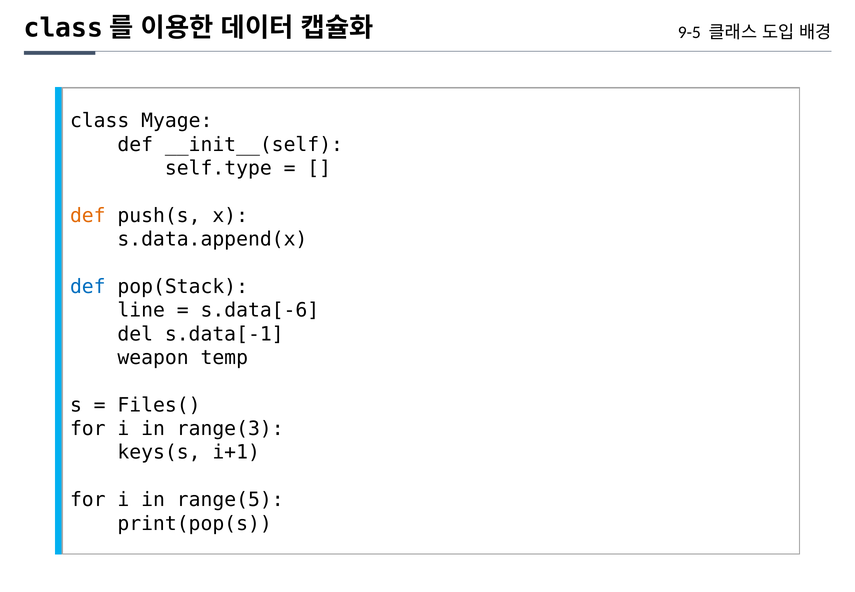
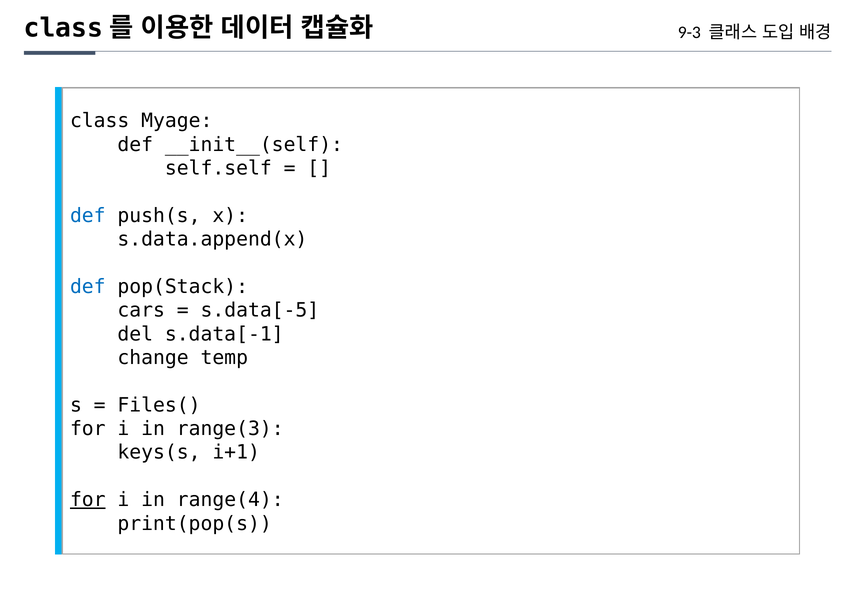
9-5: 9-5 -> 9-3
self.type: self.type -> self.self
def at (88, 216) colour: orange -> blue
line: line -> cars
s.data[-6: s.data[-6 -> s.data[-5
weapon: weapon -> change
for at (88, 500) underline: none -> present
range(5: range(5 -> range(4
